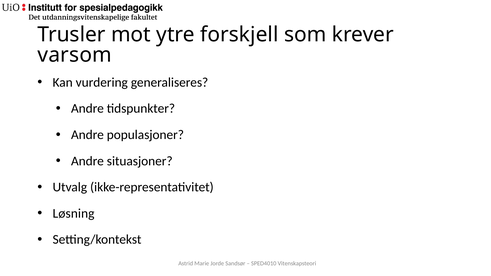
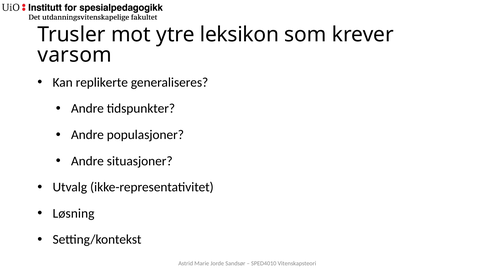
forskjell: forskjell -> leksikon
vurdering: vurdering -> replikerte
